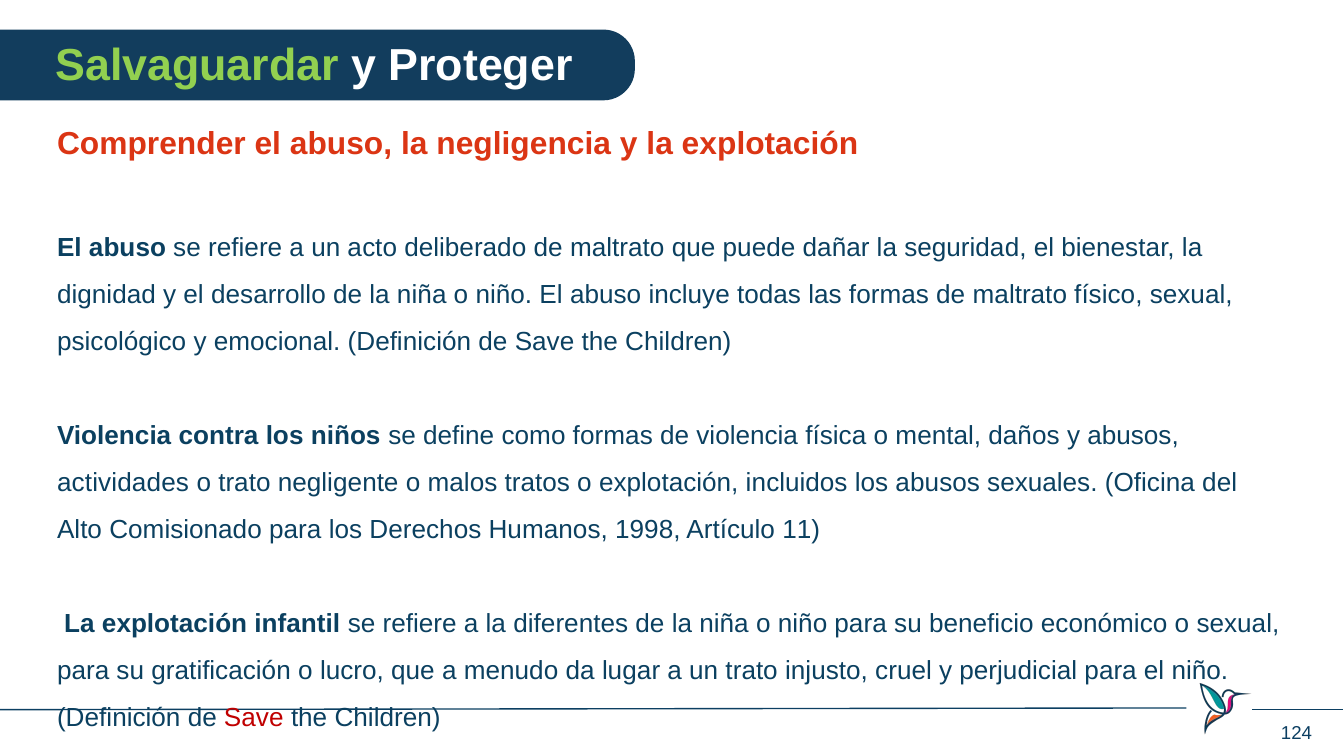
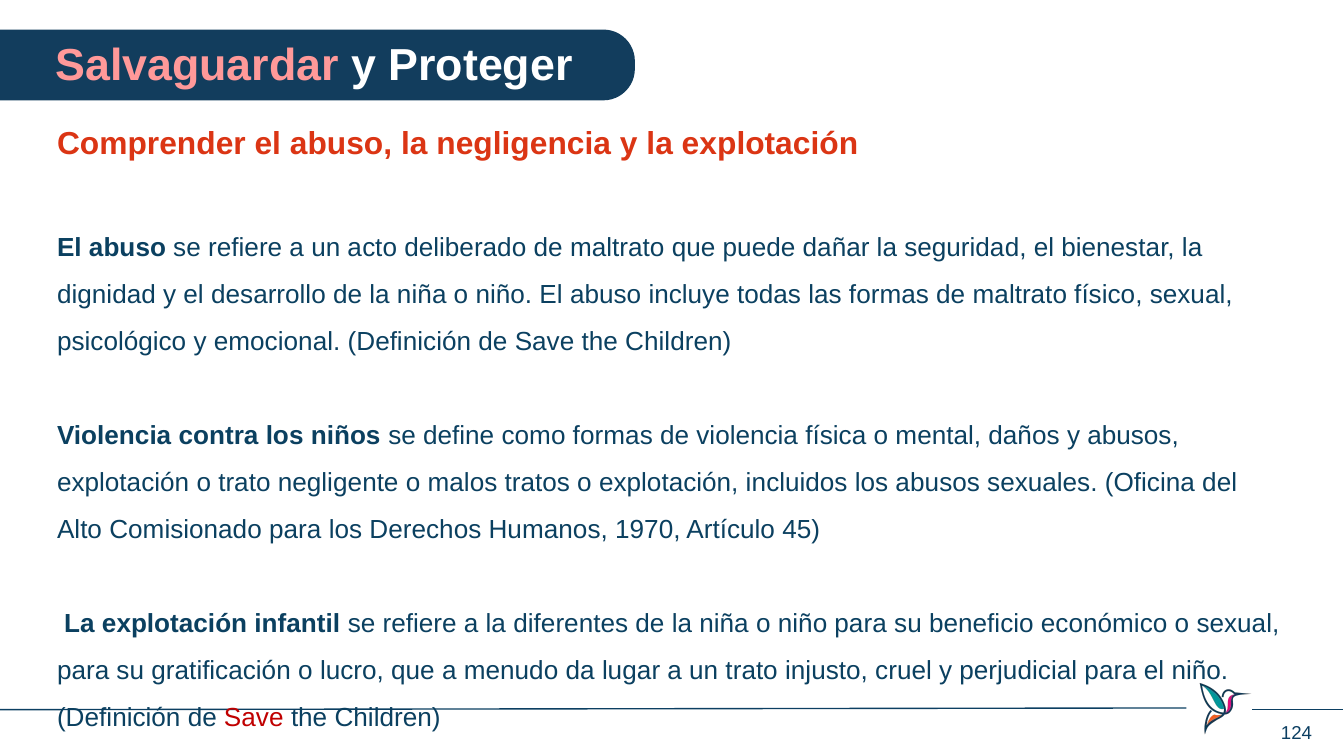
Salvaguardar colour: light green -> pink
actividades at (123, 483): actividades -> explotación
1998: 1998 -> 1970
11: 11 -> 45
